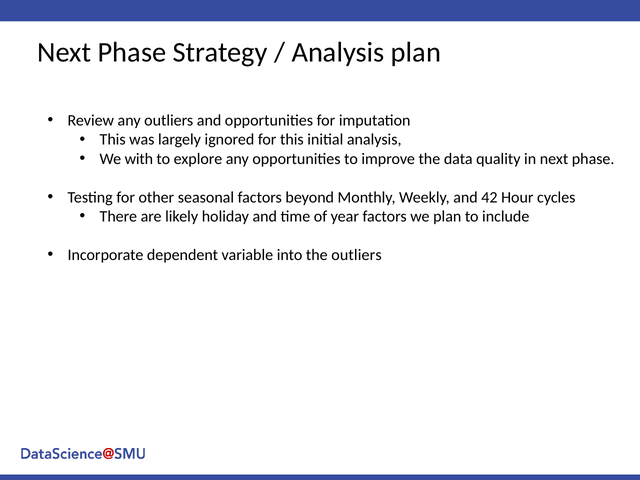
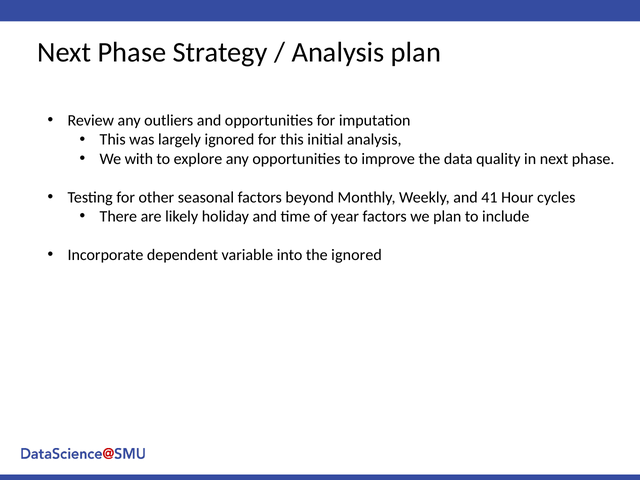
42: 42 -> 41
the outliers: outliers -> ignored
